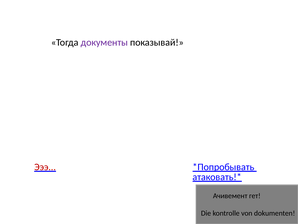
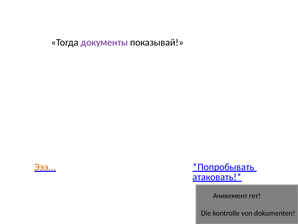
Эээ colour: red -> orange
